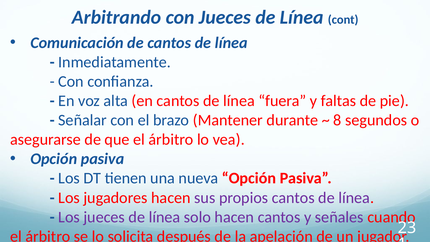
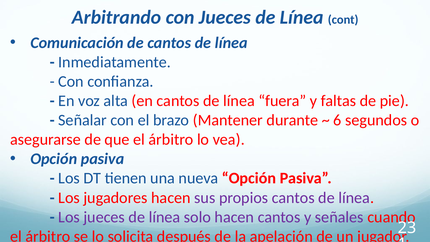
8: 8 -> 6
